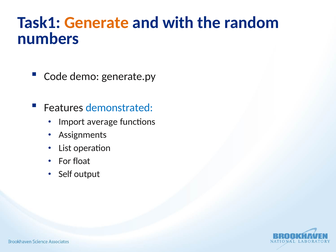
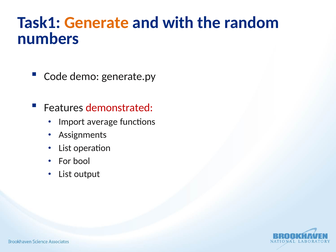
demonstrated colour: blue -> red
float: float -> bool
Self at (65, 174): Self -> List
